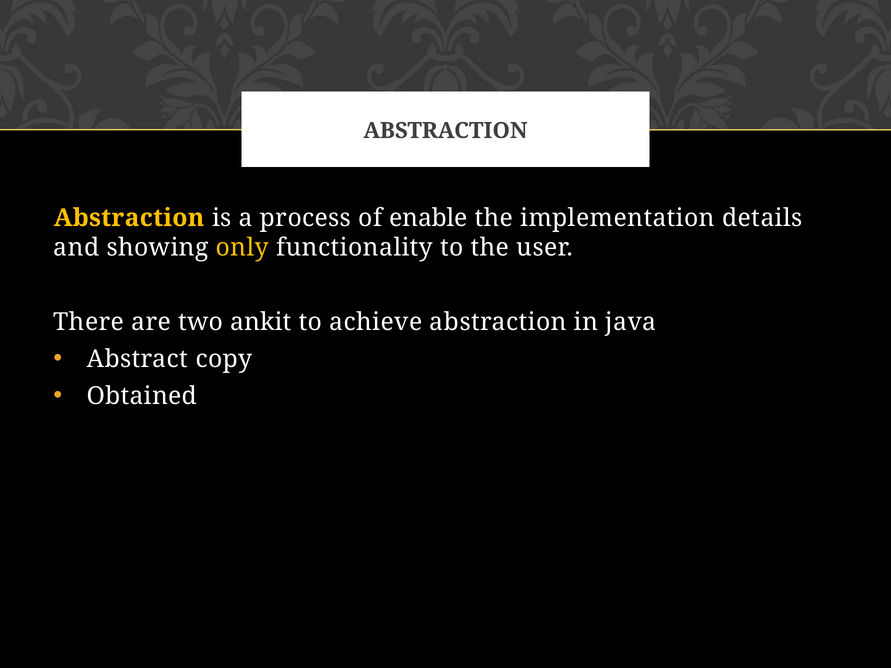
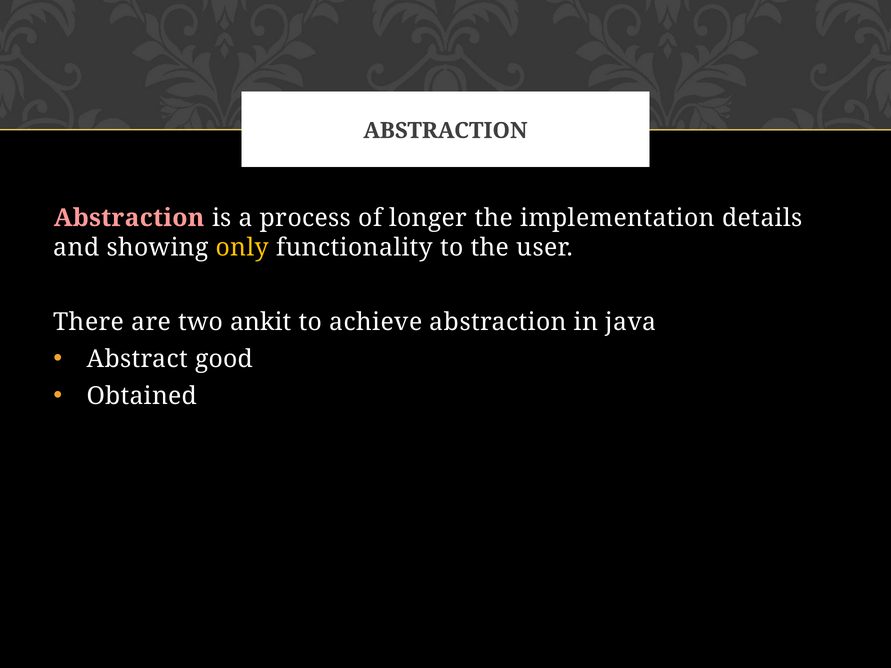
Abstraction at (129, 218) colour: yellow -> pink
enable: enable -> longer
copy: copy -> good
